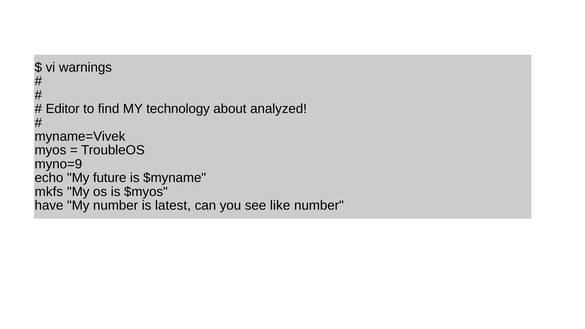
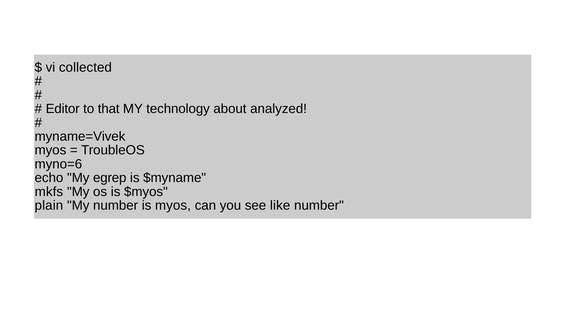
warnings: warnings -> collected
find: find -> that
myno=9: myno=9 -> myno=6
future: future -> egrep
have: have -> plain
is latest: latest -> myos
